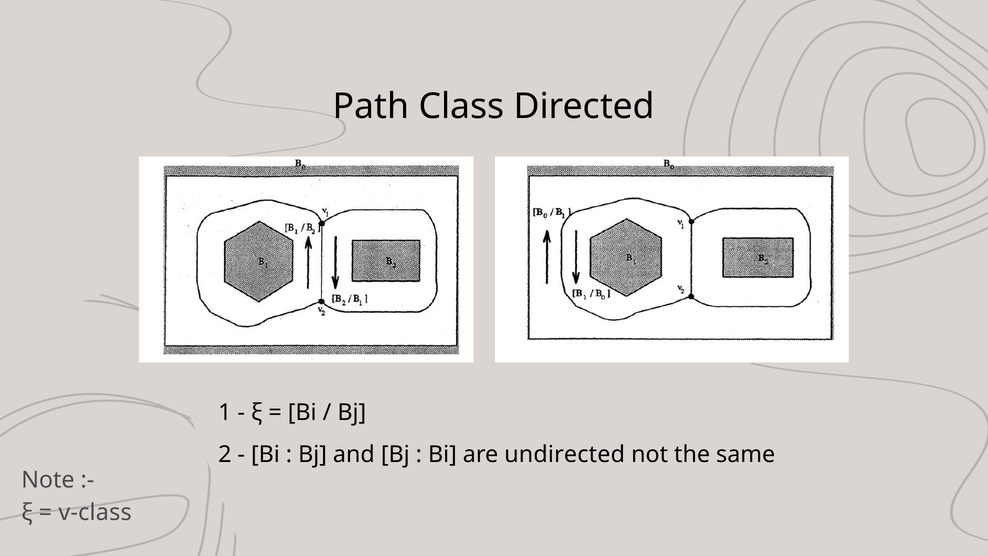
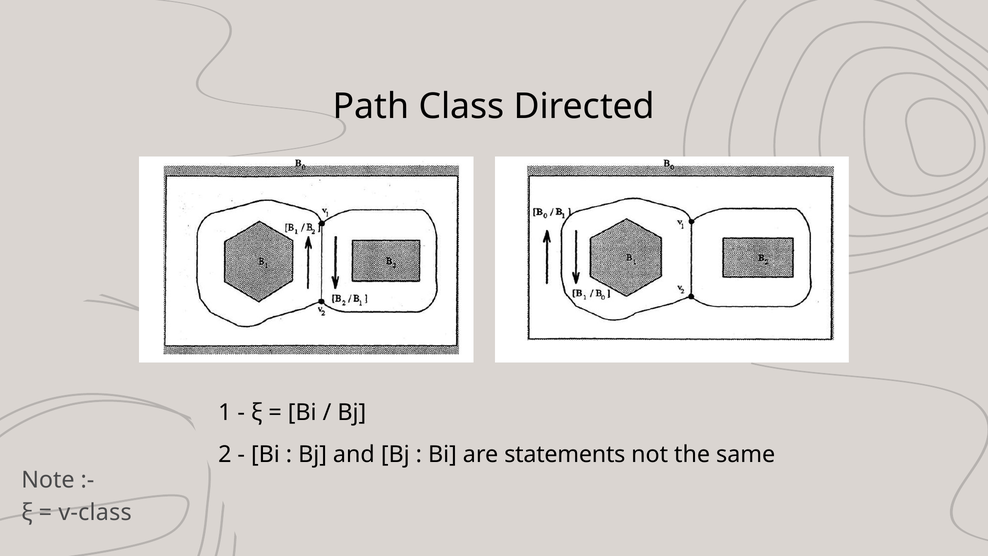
undirected: undirected -> statements
